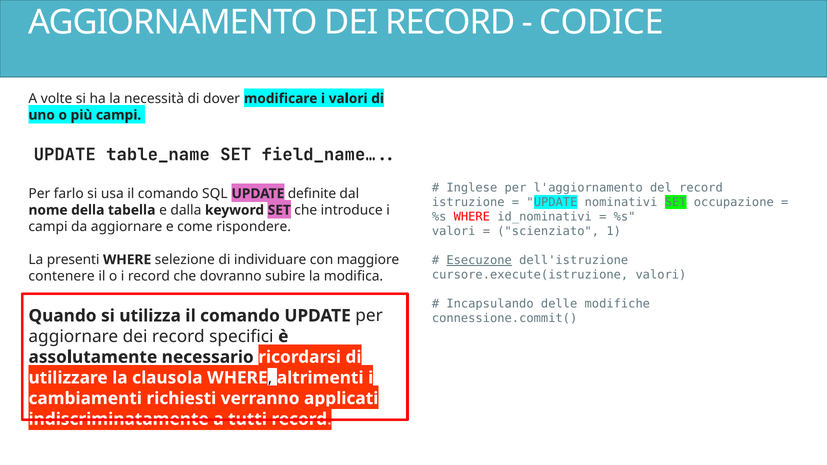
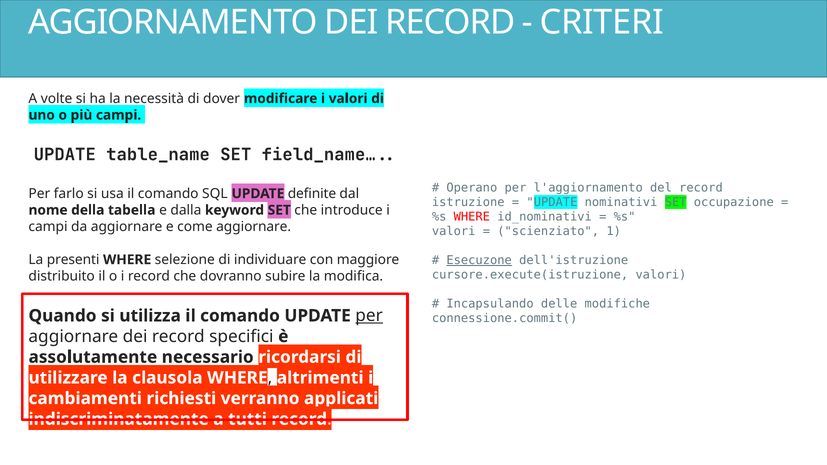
CODICE: CODICE -> CRITERI
Inglese: Inglese -> Operano
come rispondere: rispondere -> aggiornare
contenere: contenere -> distribuito
per at (369, 316) underline: none -> present
